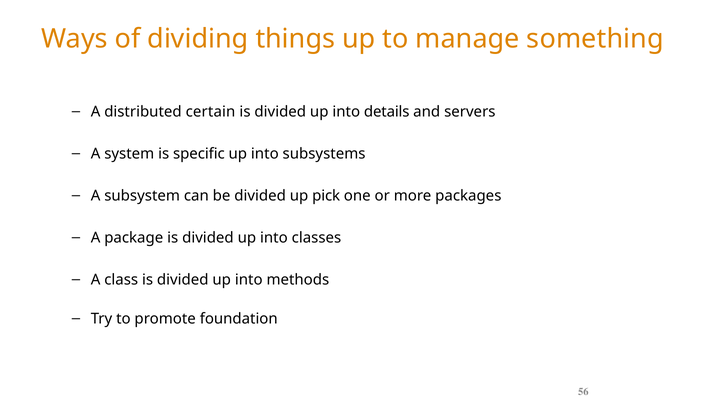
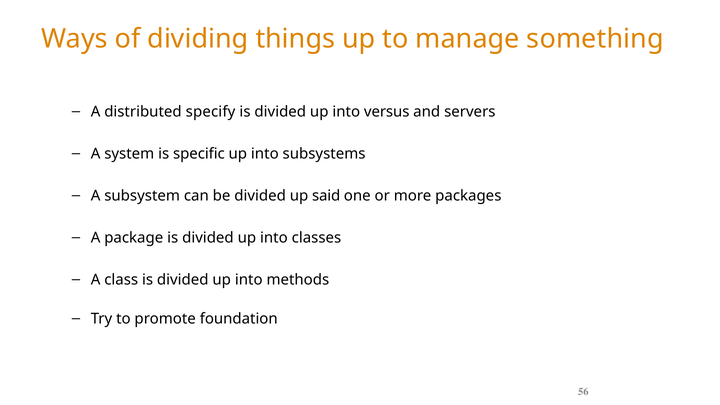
certain: certain -> specify
details: details -> versus
pick: pick -> said
